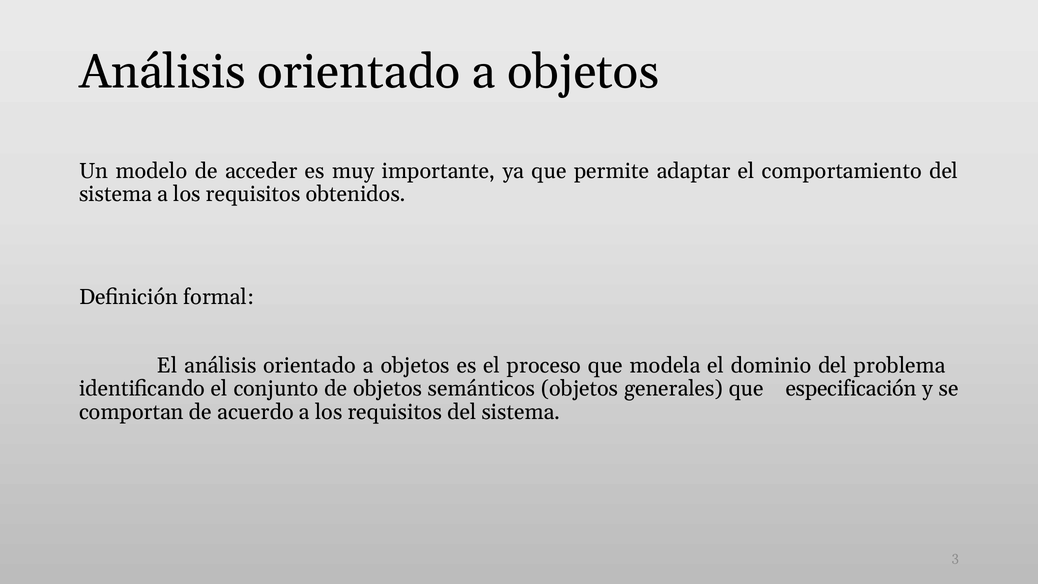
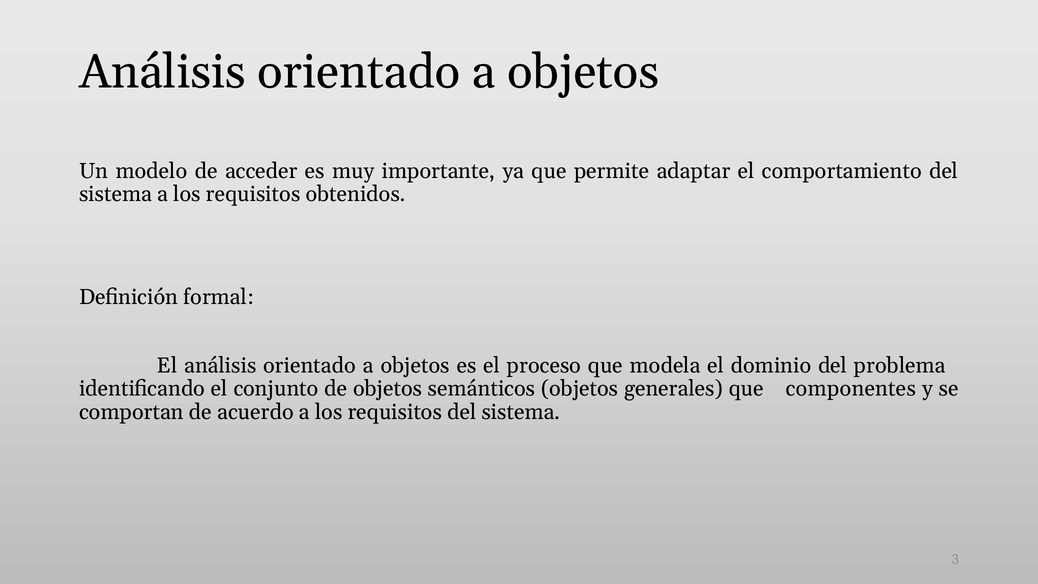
especificación: especificación -> componentes
